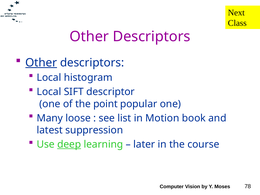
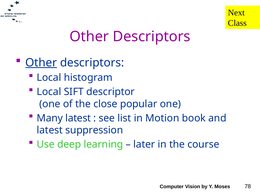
point: point -> close
Many loose: loose -> latest
deep underline: present -> none
